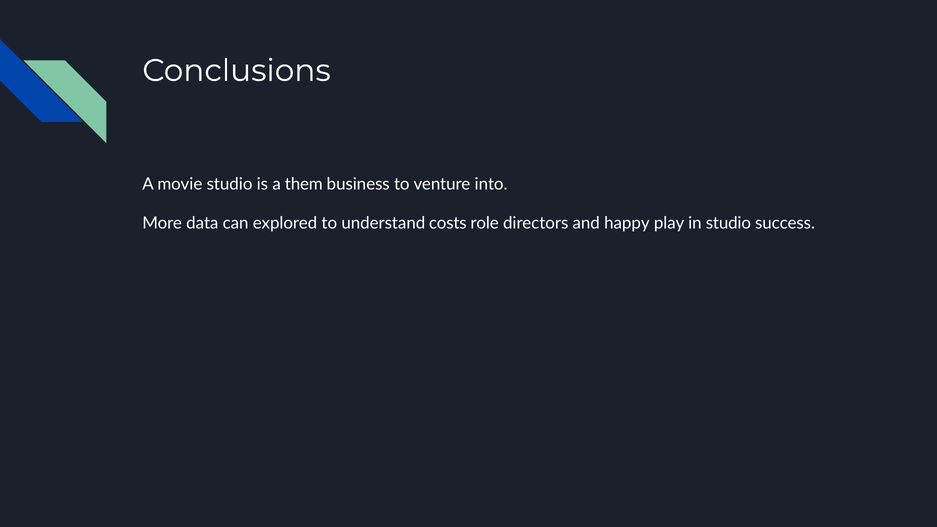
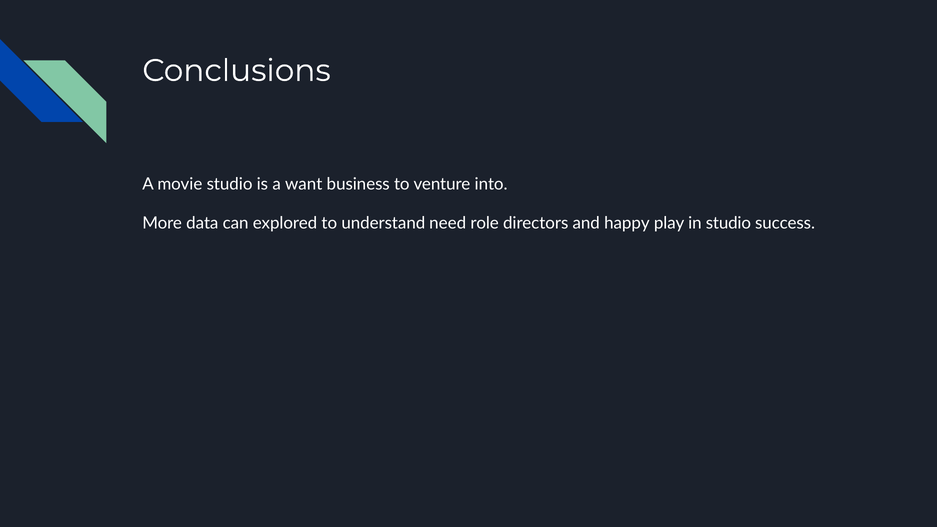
them: them -> want
costs: costs -> need
